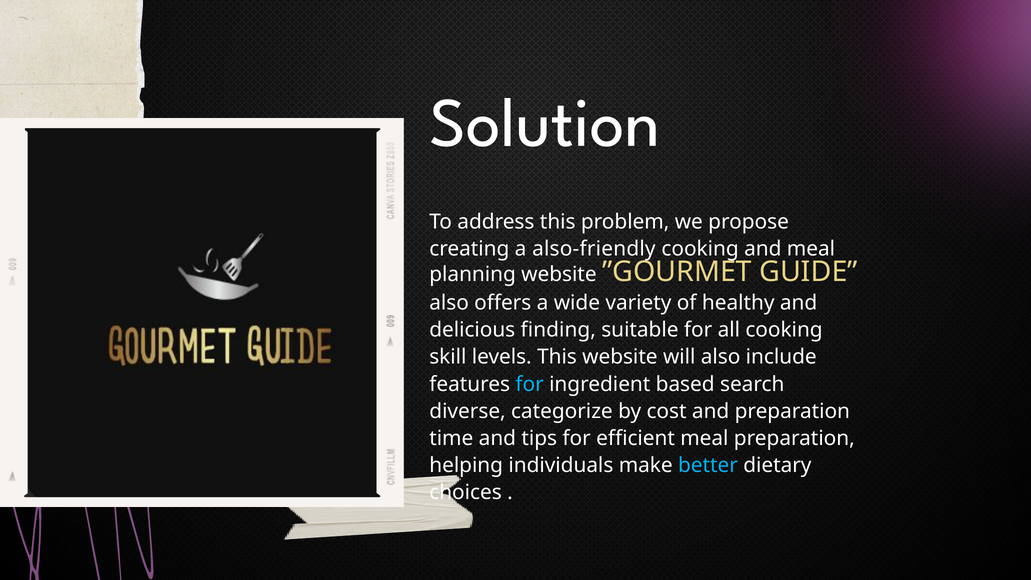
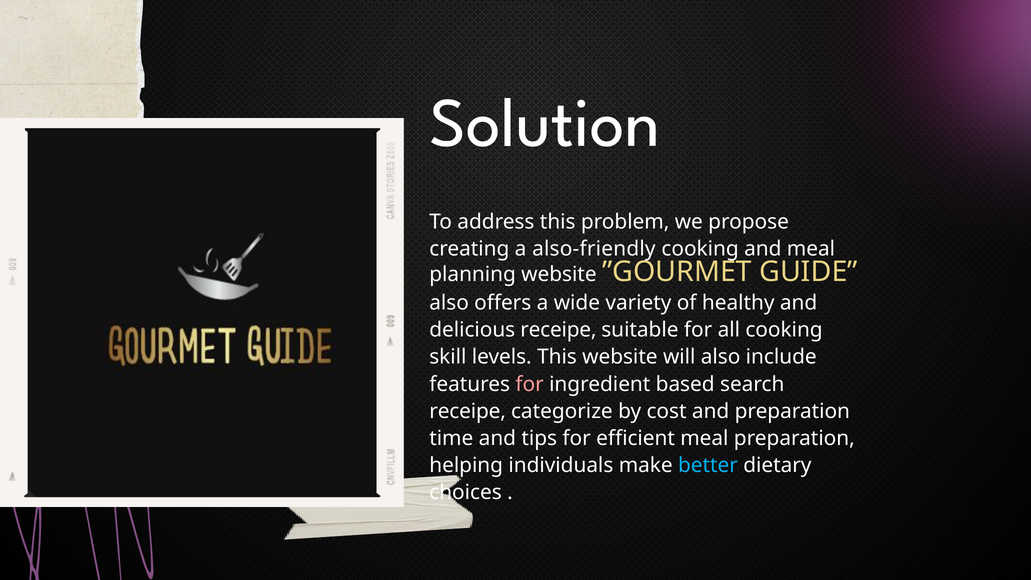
delicious finding: finding -> receipe
for at (530, 384) colour: light blue -> pink
diverse at (468, 411): diverse -> receipe
